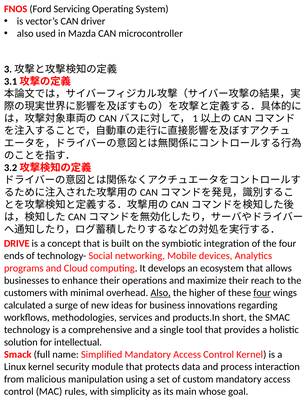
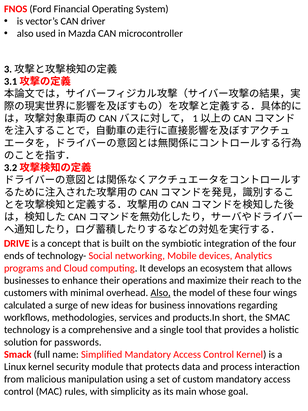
Servicing: Servicing -> Financial
higher: higher -> model
four at (262, 293) underline: present -> none
intellectual: intellectual -> passwords
